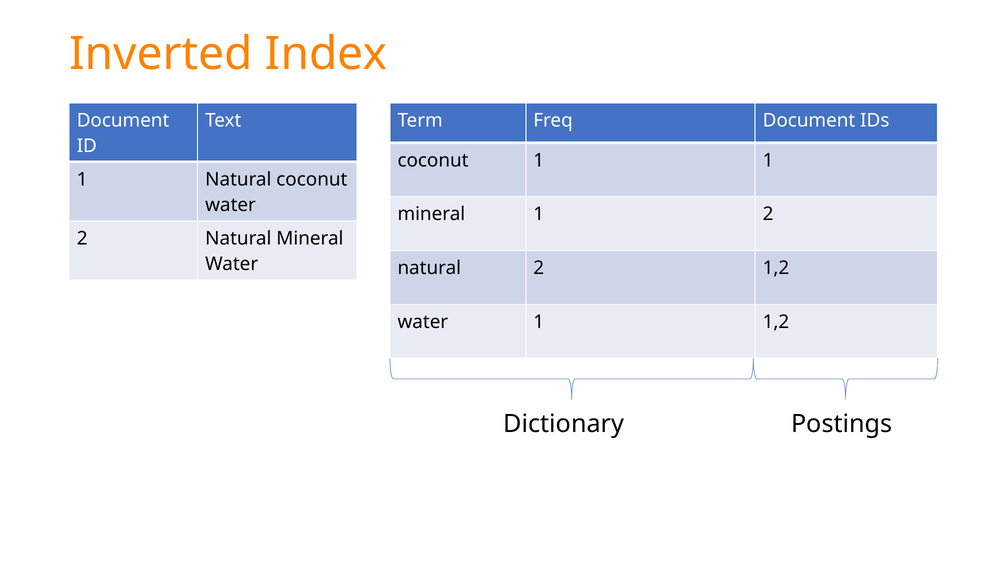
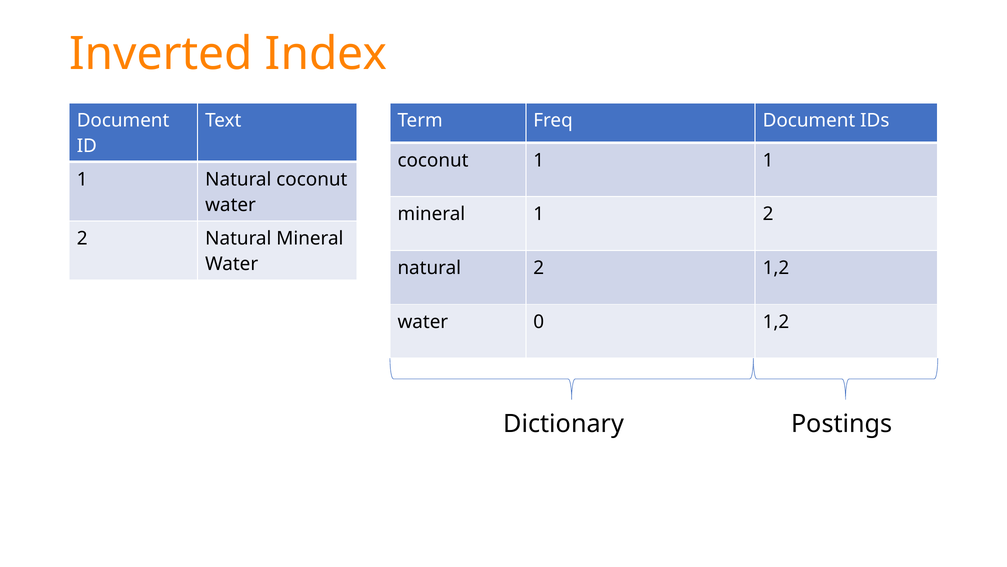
water 1: 1 -> 0
